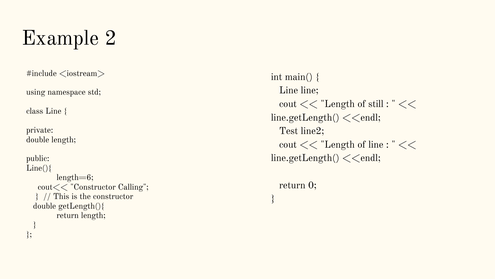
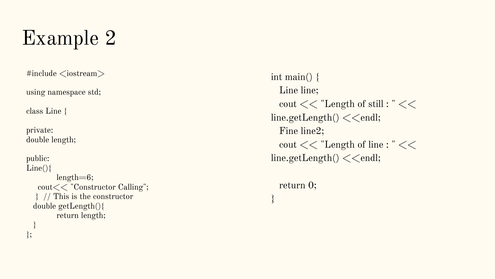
Test: Test -> Fine
